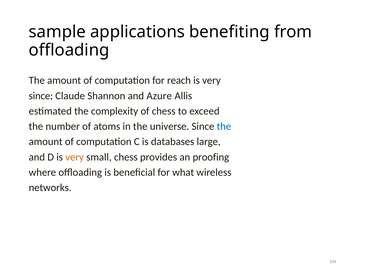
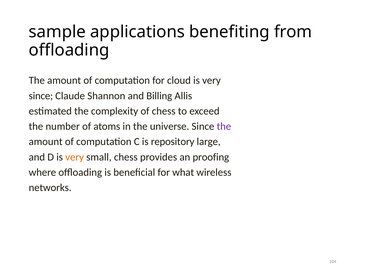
reach: reach -> cloud
Azure: Azure -> Billing
the at (224, 126) colour: blue -> purple
databases: databases -> repository
